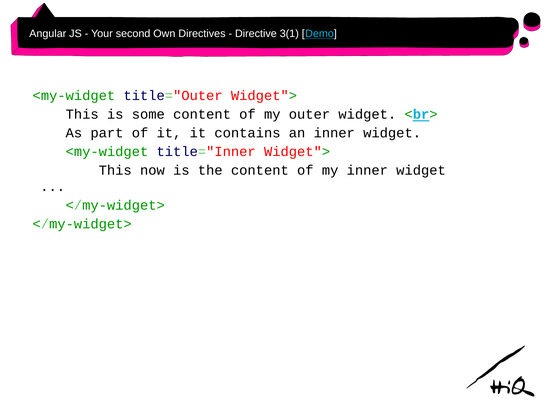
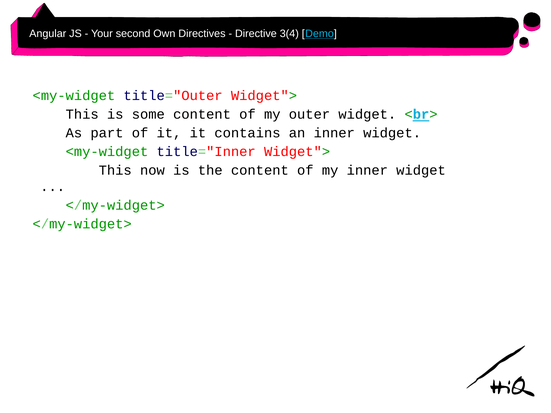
3(1: 3(1 -> 3(4
